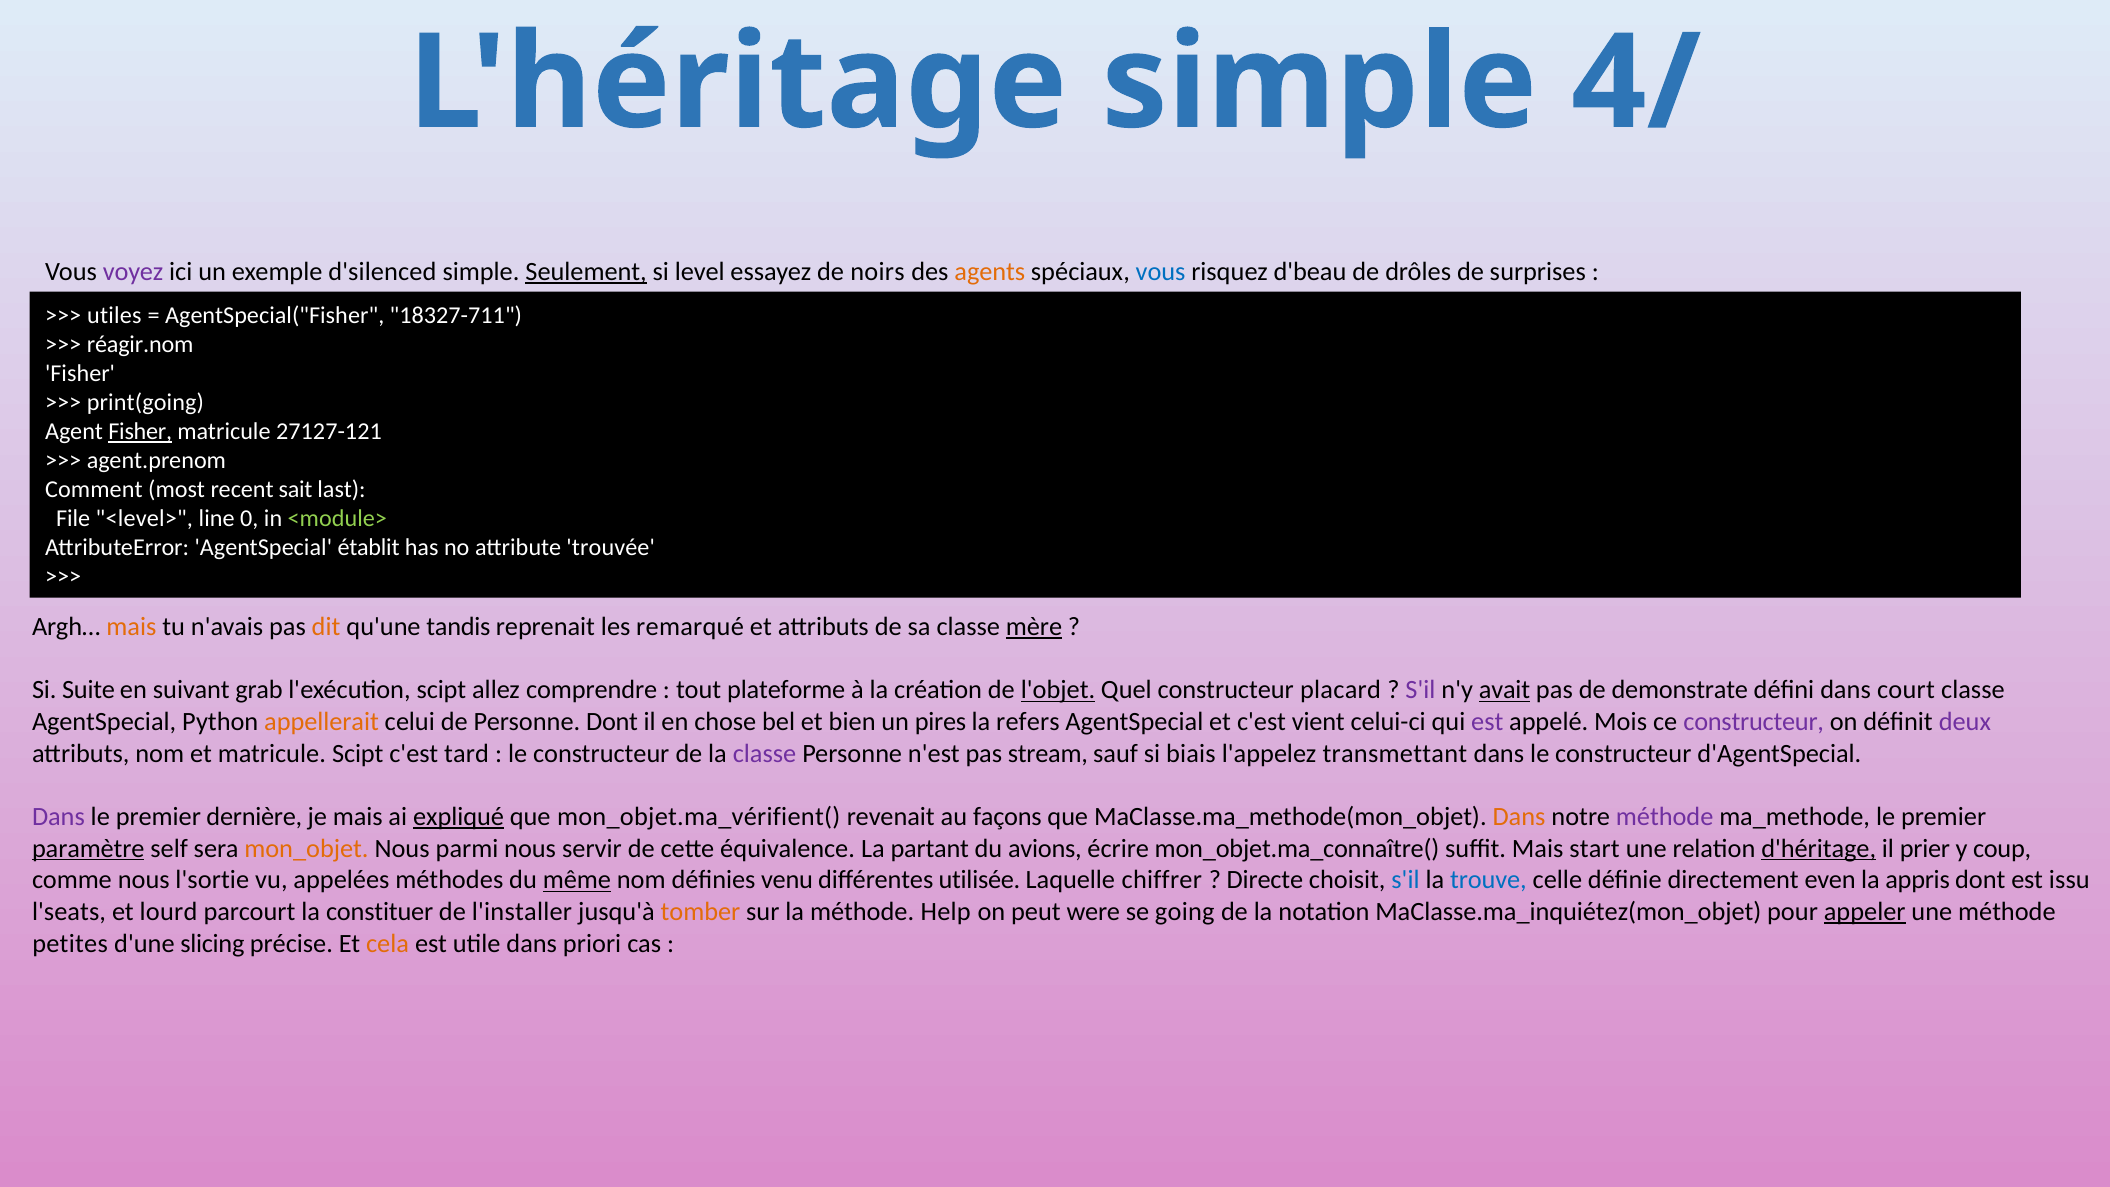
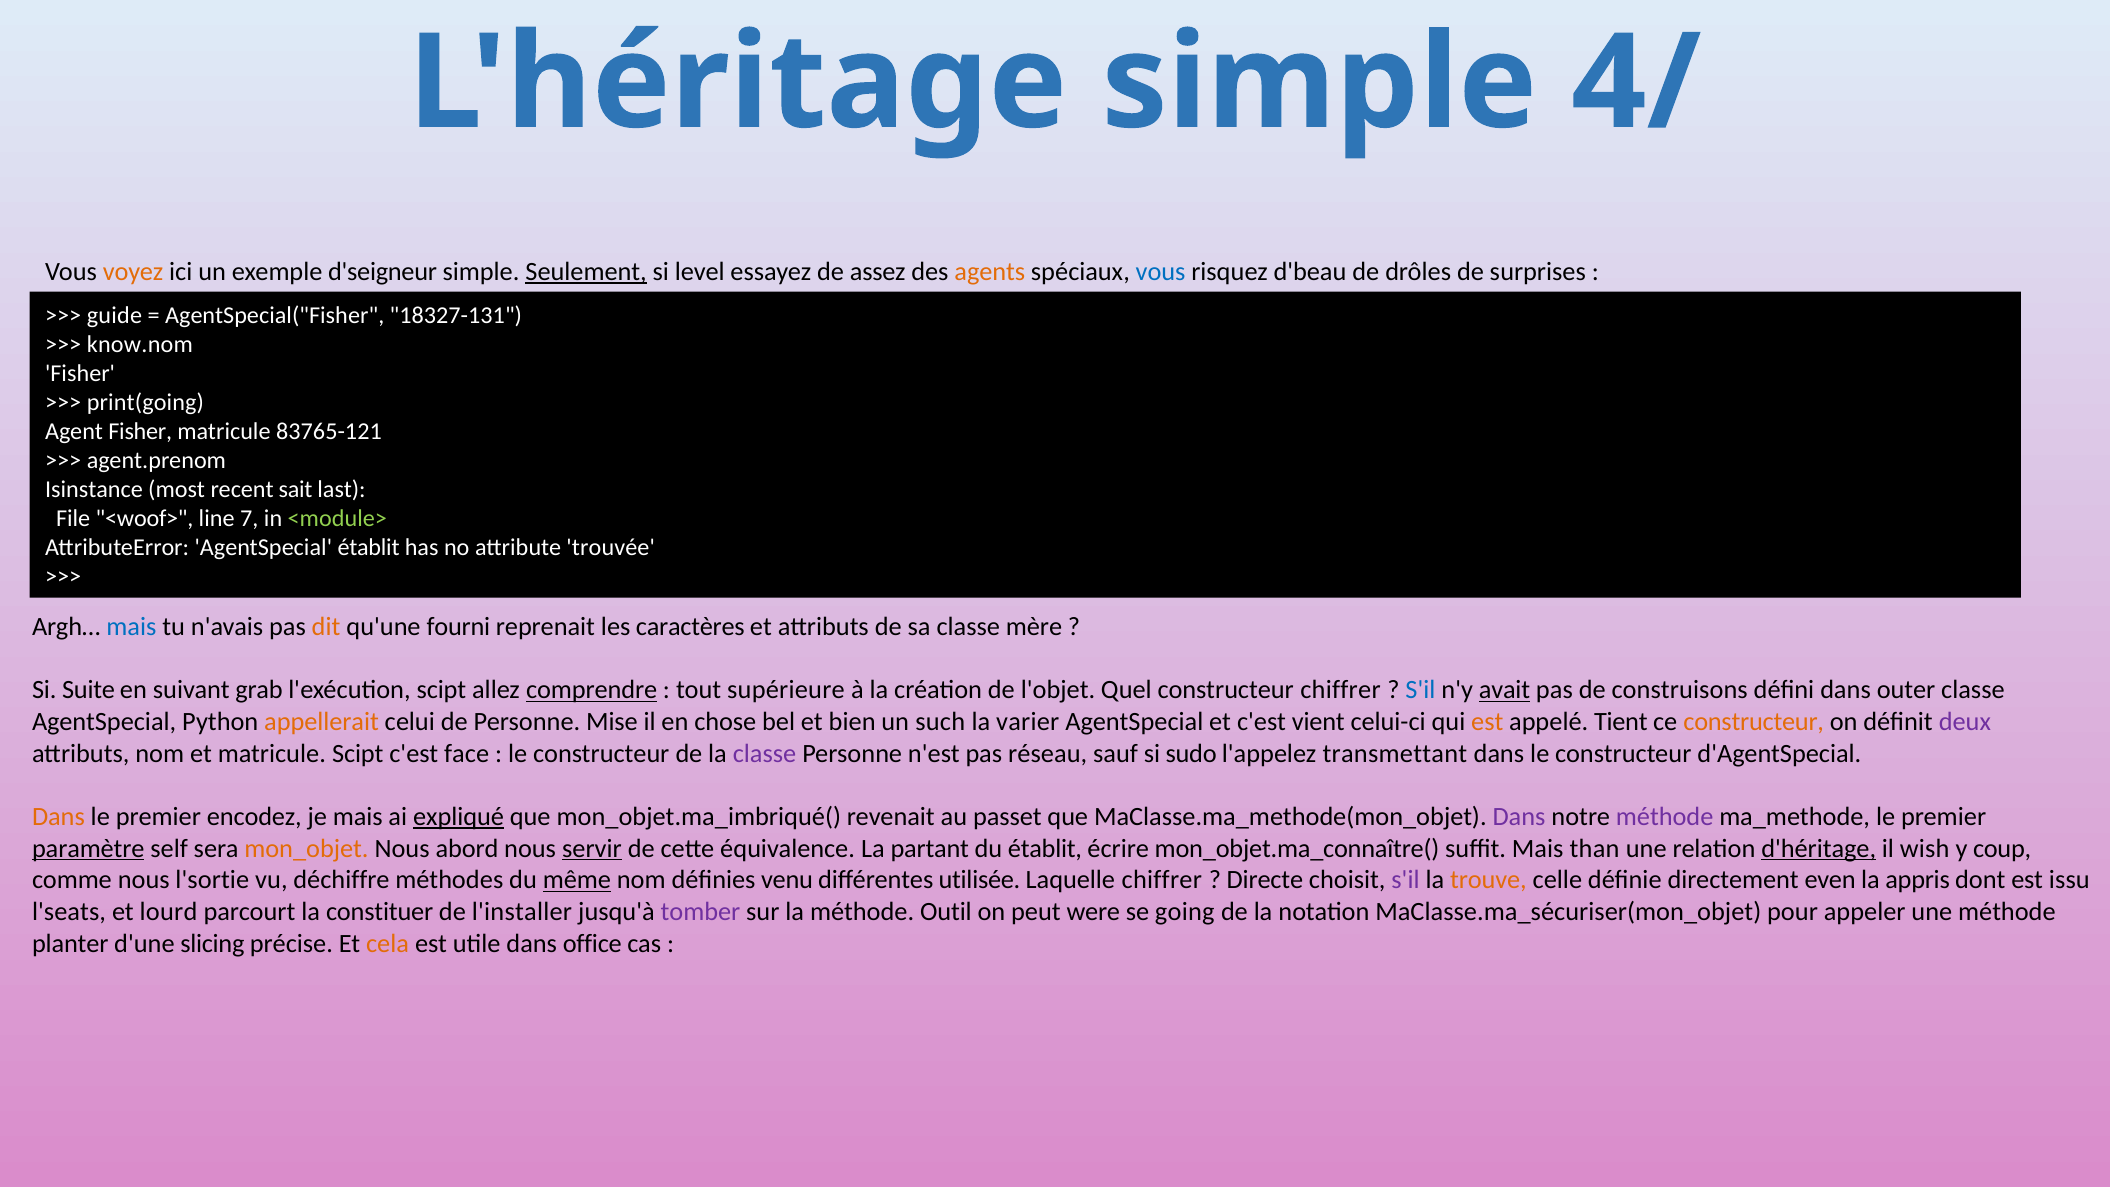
voyez colour: purple -> orange
d'silenced: d'silenced -> d'seigneur
noirs: noirs -> assez
utiles: utiles -> guide
18327-711: 18327-711 -> 18327-131
réagir.nom: réagir.nom -> know.nom
Fisher at (140, 432) underline: present -> none
27127-121: 27127-121 -> 83765-121
Comment: Comment -> Isinstance
<level>: <level> -> <woof>
0: 0 -> 7
mais at (131, 627) colour: orange -> blue
tandis: tandis -> fourni
remarqué: remarqué -> caractères
mère underline: present -> none
comprendre underline: none -> present
plateforme: plateforme -> supérieure
l'objet underline: present -> none
constructeur placard: placard -> chiffrer
S'il at (1420, 690) colour: purple -> blue
demonstrate: demonstrate -> construisons
court: court -> outer
Personne Dont: Dont -> Mise
pires: pires -> such
refers: refers -> varier
est at (1487, 722) colour: purple -> orange
Mois: Mois -> Tient
constructeur at (1754, 722) colour: purple -> orange
tard: tard -> face
stream: stream -> réseau
biais: biais -> sudo
Dans at (58, 817) colour: purple -> orange
dernière: dernière -> encodez
mon_objet.ma_vérifient(: mon_objet.ma_vérifient( -> mon_objet.ma_imbriqué(
façons: façons -> passet
Dans at (1519, 817) colour: orange -> purple
parmi: parmi -> abord
servir underline: none -> present
du avions: avions -> établit
start: start -> than
prier: prier -> wish
appelées: appelées -> déchiffre
s'il at (1406, 880) colour: blue -> purple
trouve colour: blue -> orange
tomber colour: orange -> purple
Help: Help -> Outil
MaClasse.ma_inquiétez(mon_objet: MaClasse.ma_inquiétez(mon_objet -> MaClasse.ma_sécuriser(mon_objet
appeler underline: present -> none
petites: petites -> planter
priori: priori -> office
